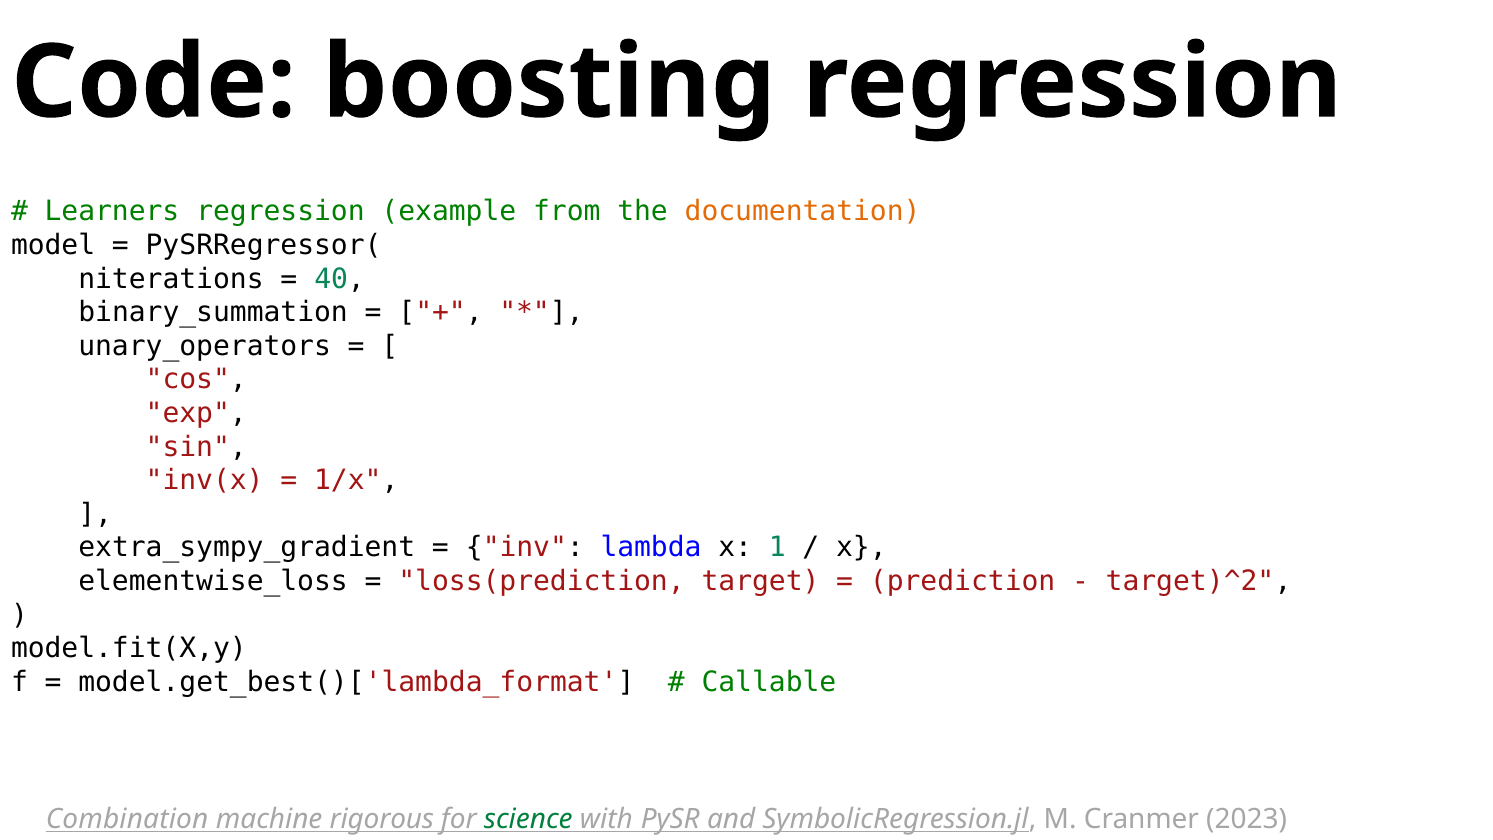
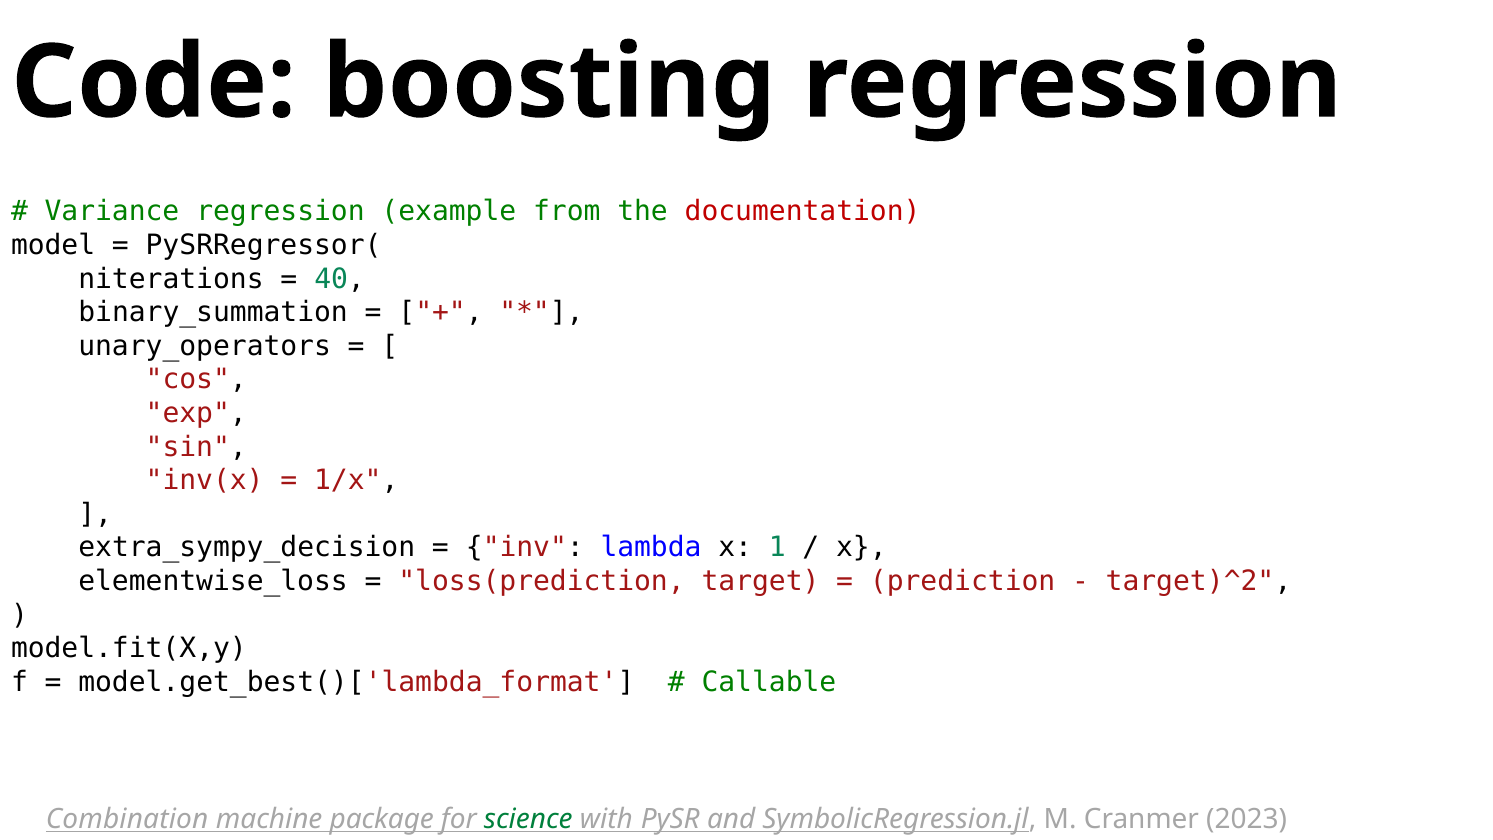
Learners: Learners -> Variance
documentation colour: orange -> red
extra_sympy_gradient: extra_sympy_gradient -> extra_sympy_decision
rigorous: rigorous -> package
